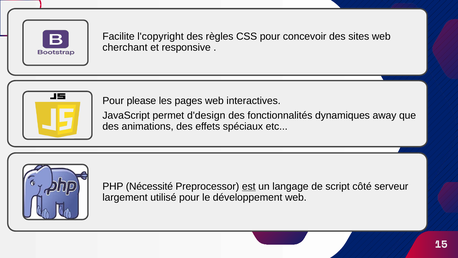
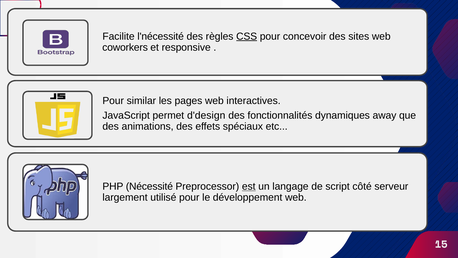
l'copyright: l'copyright -> l'nécessité
CSS underline: none -> present
cherchant: cherchant -> coworkers
please: please -> similar
